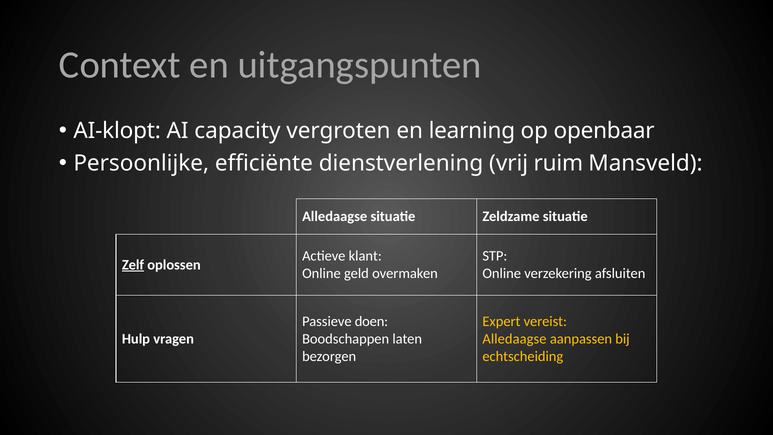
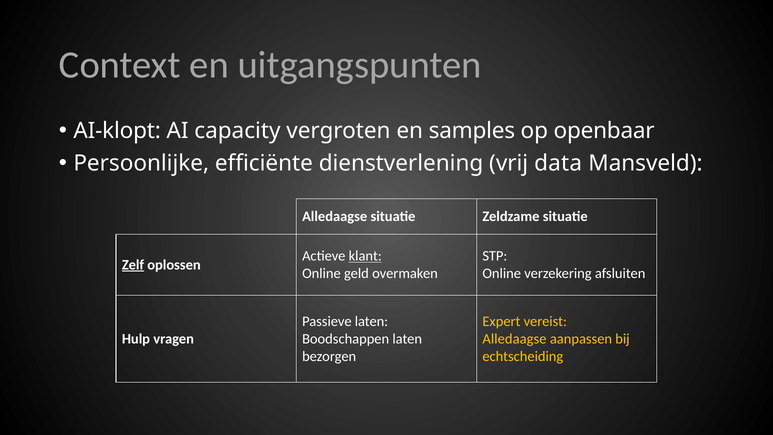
learning: learning -> samples
ruim: ruim -> data
klant underline: none -> present
Passieve doen: doen -> laten
